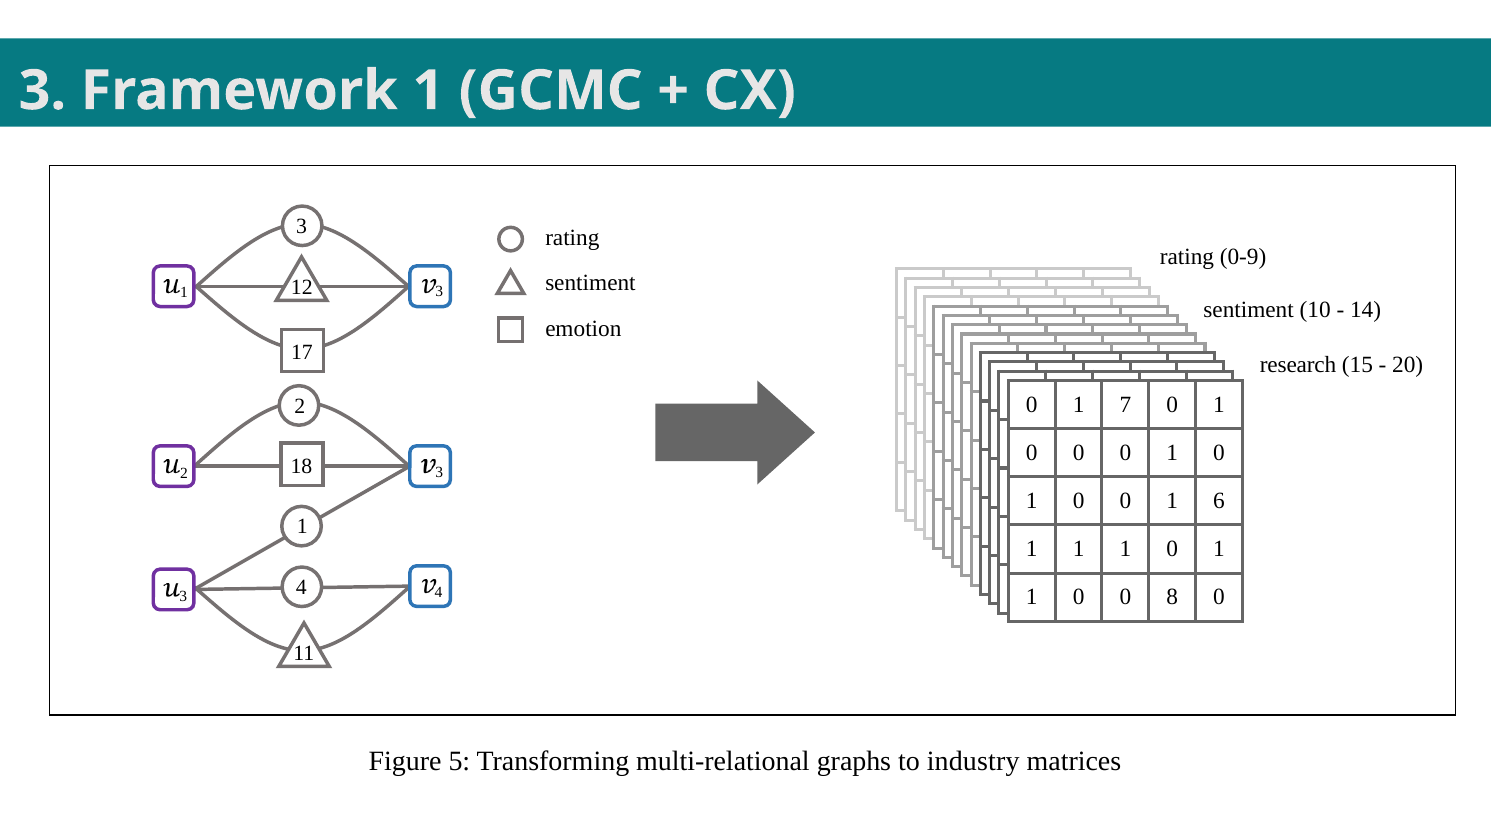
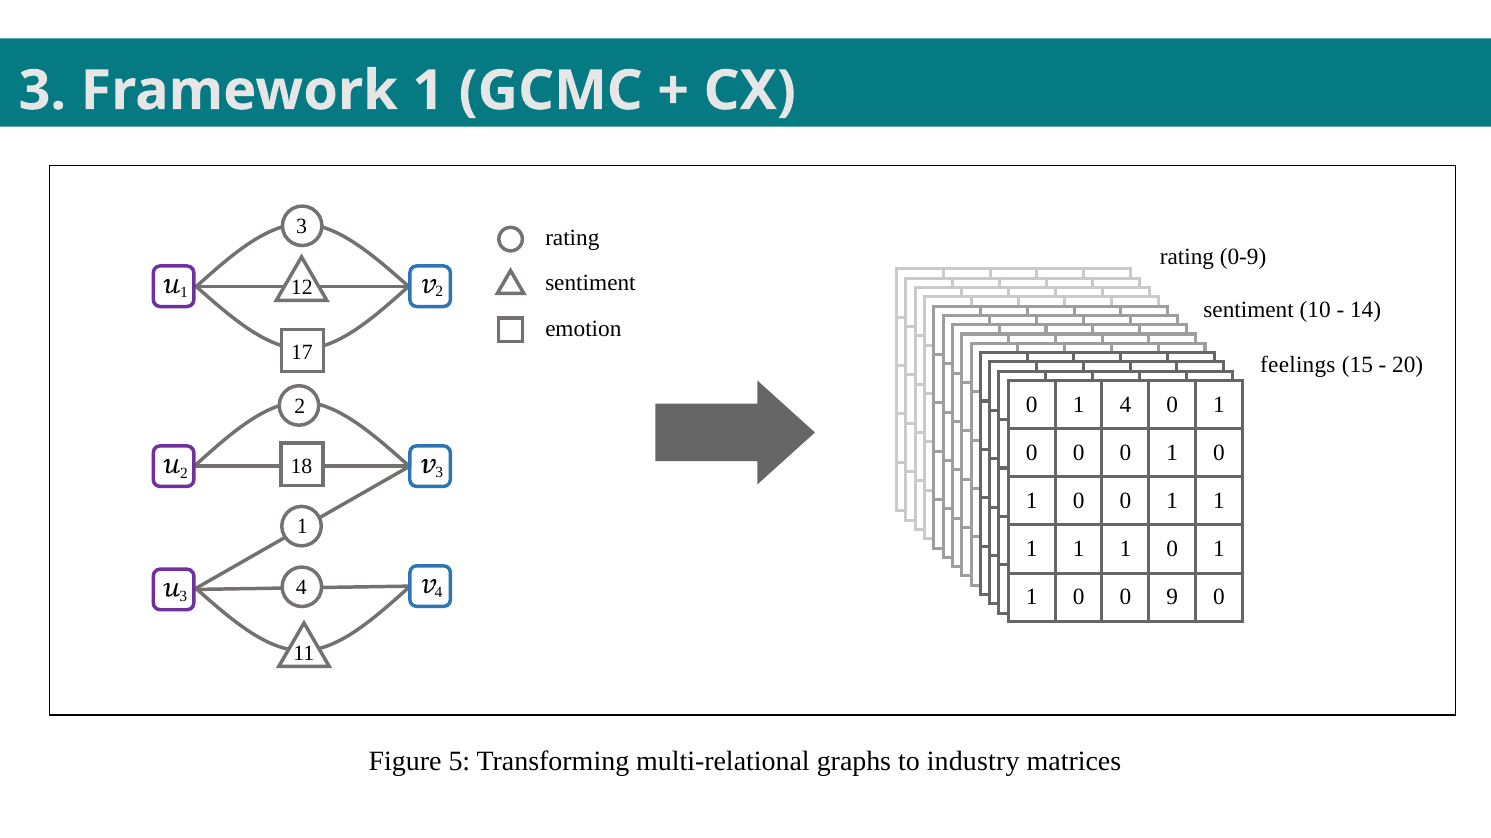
1 3: 3 -> 2
research: research -> feelings
0 1 7: 7 -> 4
0 0 1 6: 6 -> 1
8: 8 -> 9
